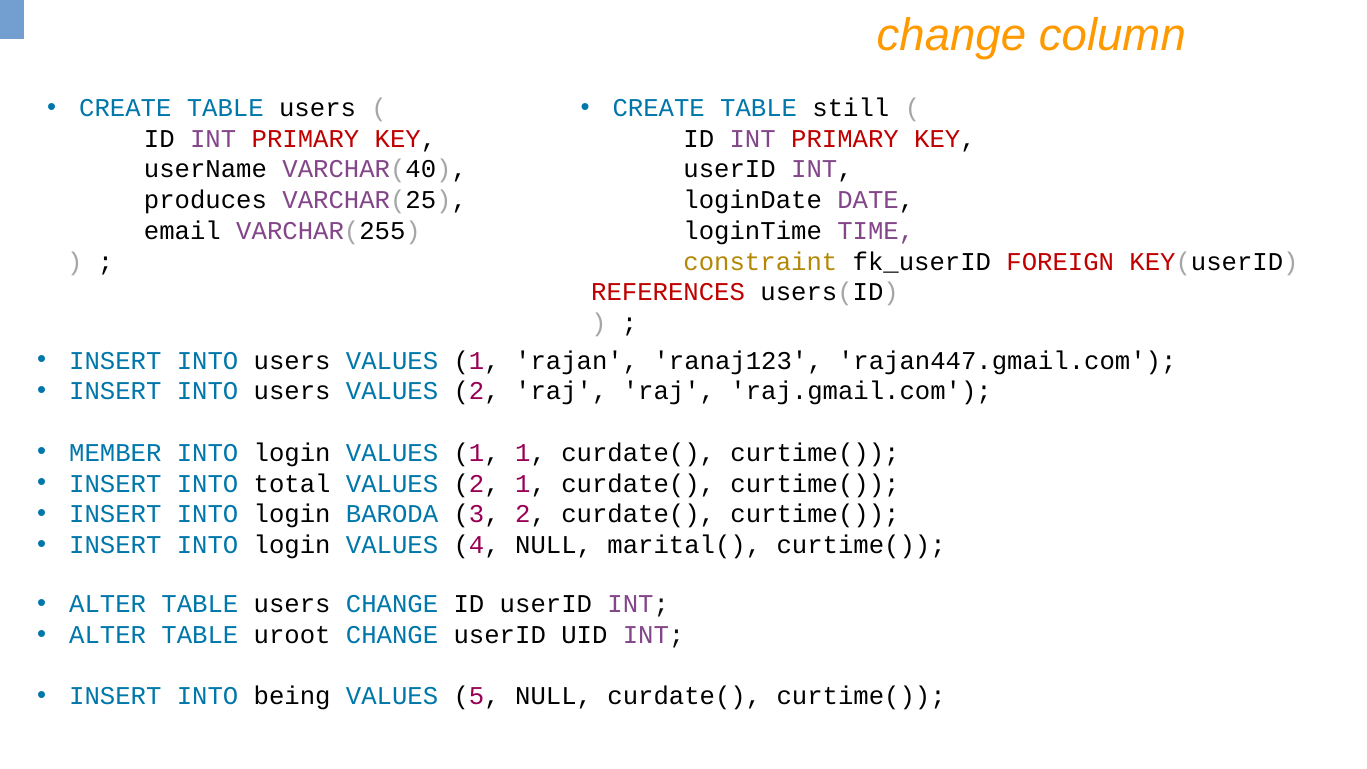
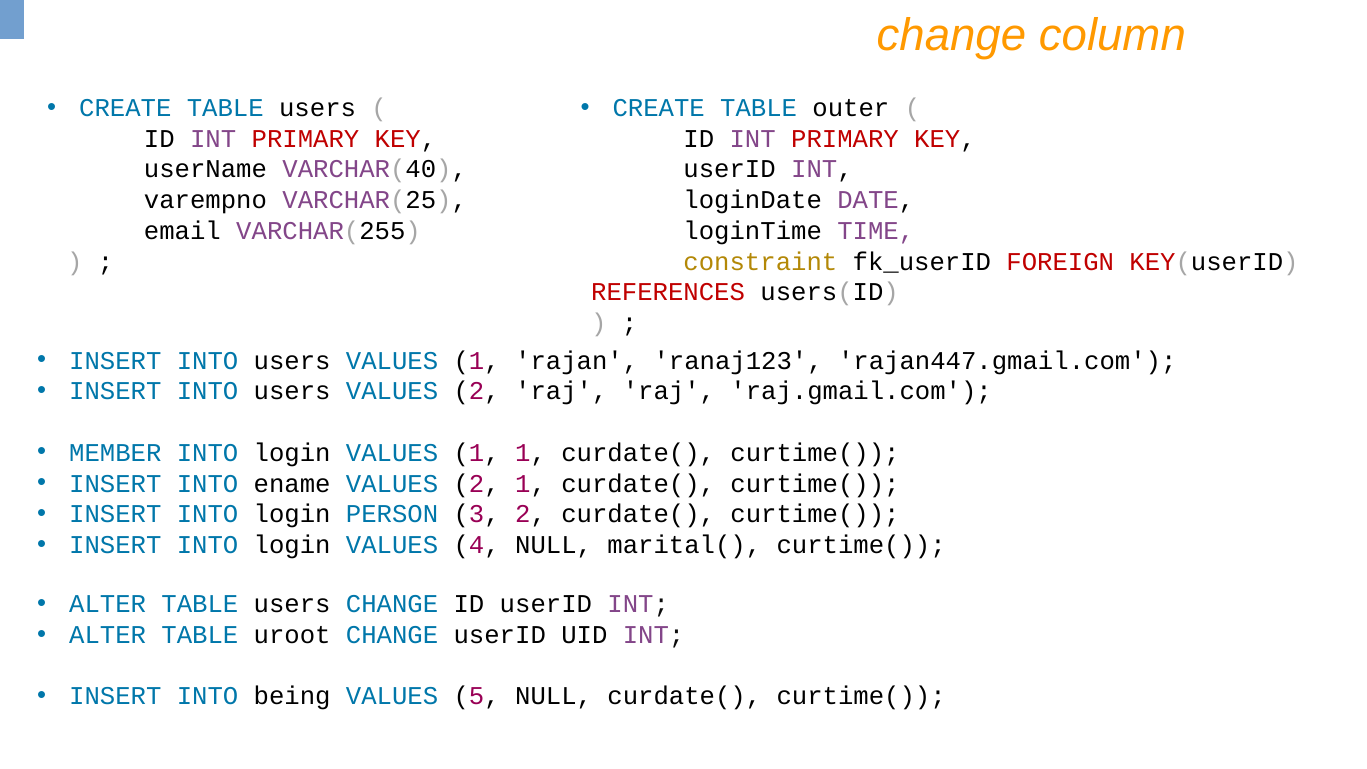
still: still -> outer
produces: produces -> varempno
total: total -> ename
BARODA: BARODA -> PERSON
